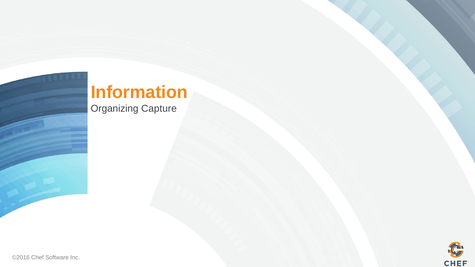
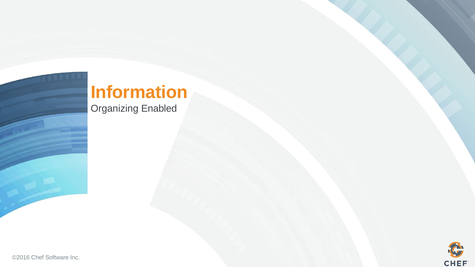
Capture: Capture -> Enabled
